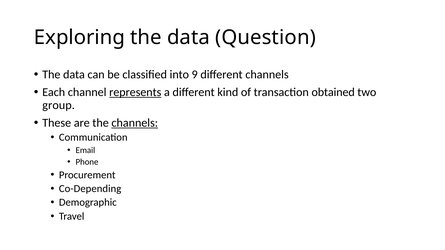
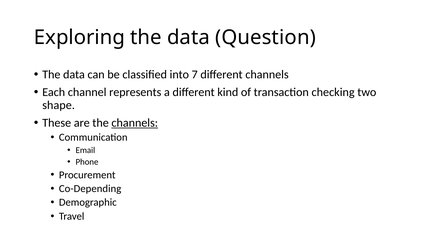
9: 9 -> 7
represents underline: present -> none
obtained: obtained -> checking
group: group -> shape
